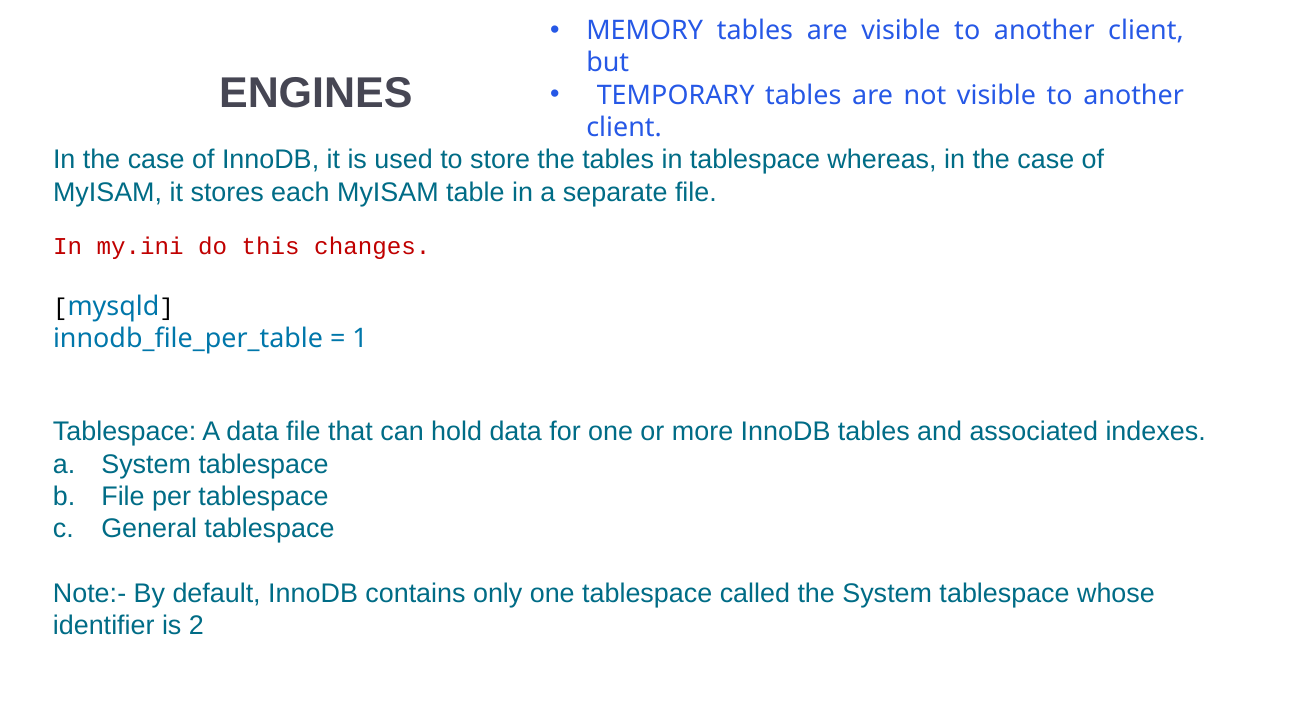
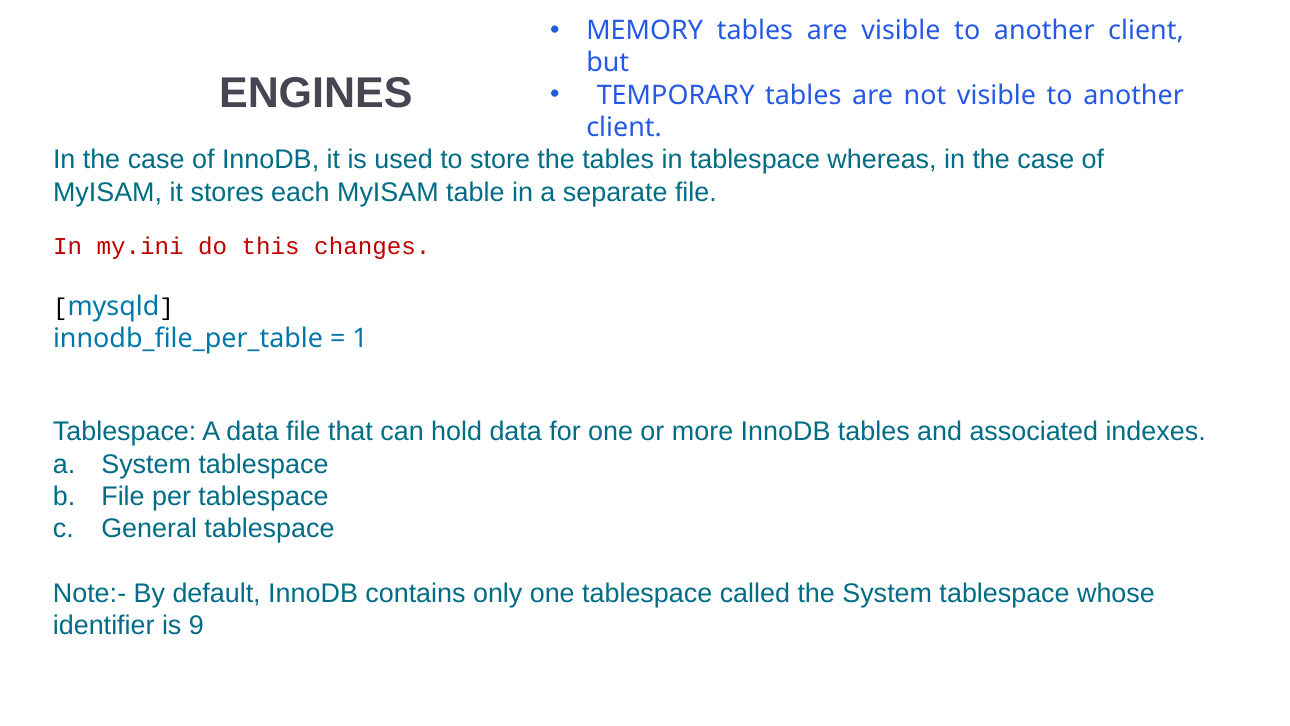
2: 2 -> 9
